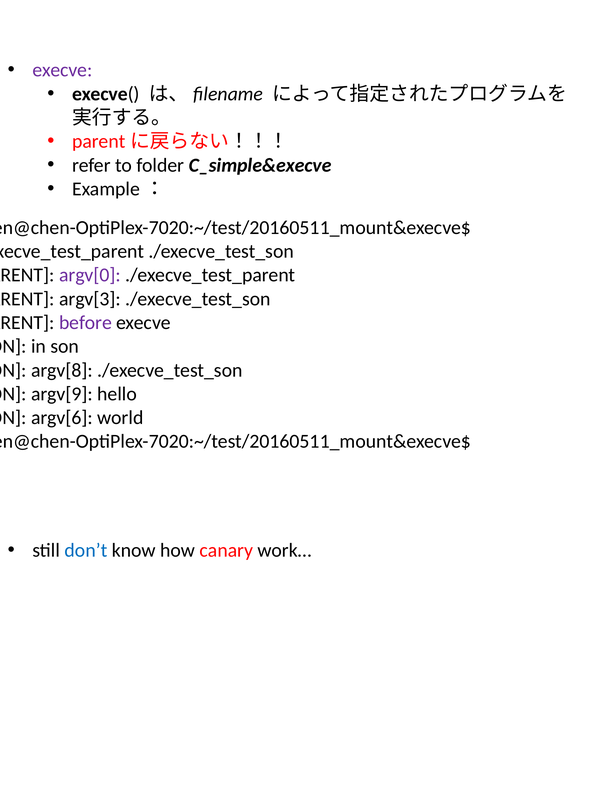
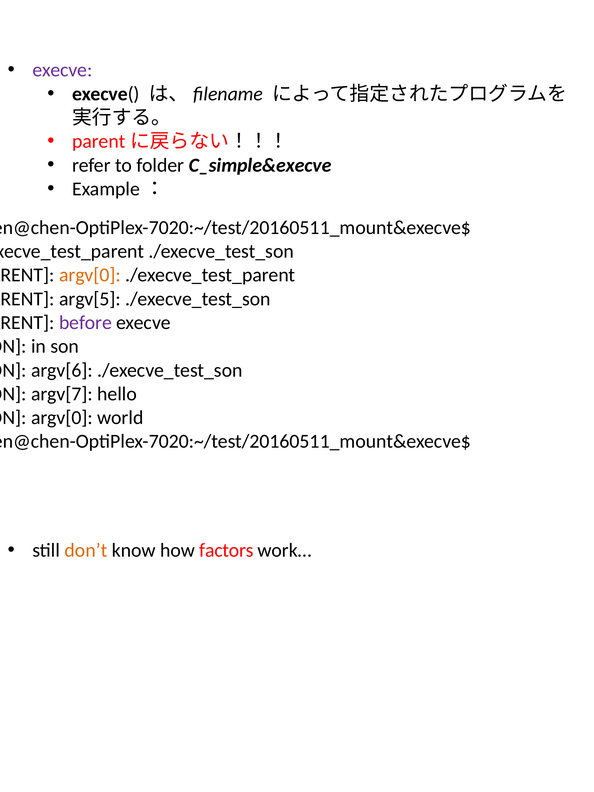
argv[0 at (90, 275) colour: purple -> orange
argv[3: argv[3 -> argv[5
argv[8: argv[8 -> argv[6
argv[9: argv[9 -> argv[7
argv[6 at (62, 418): argv[6 -> argv[0
don’t colour: blue -> orange
canary: canary -> factors
